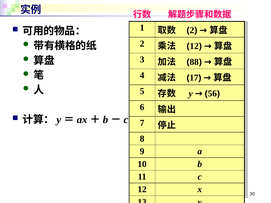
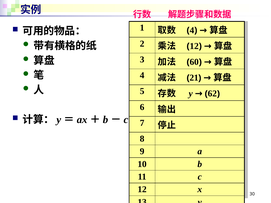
2 at (192, 30): 2 -> 4
88: 88 -> 60
17: 17 -> 21
56: 56 -> 62
